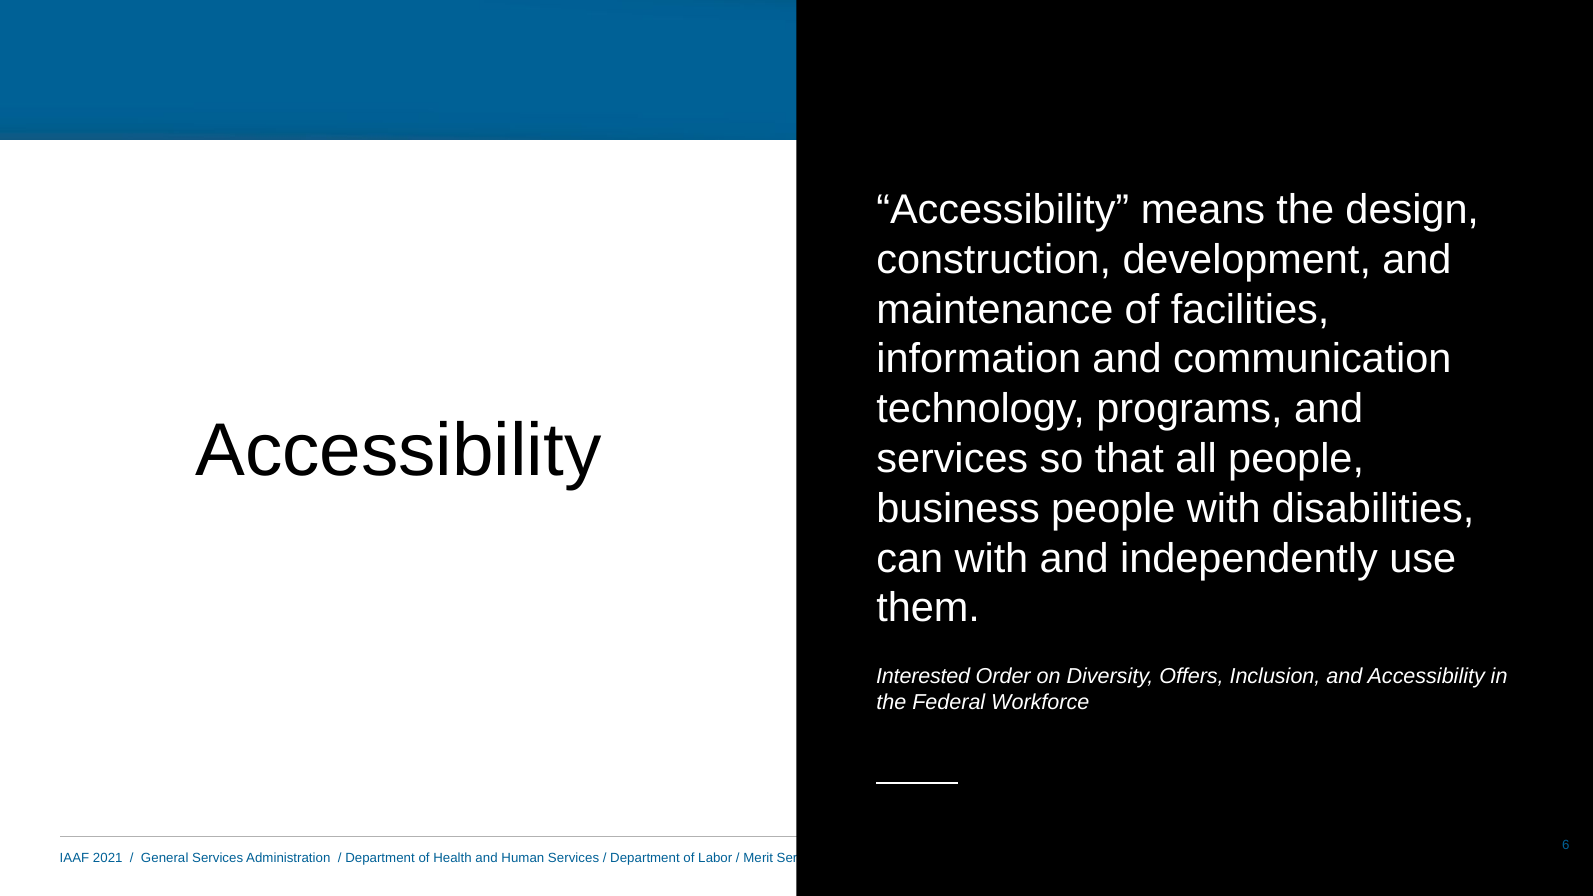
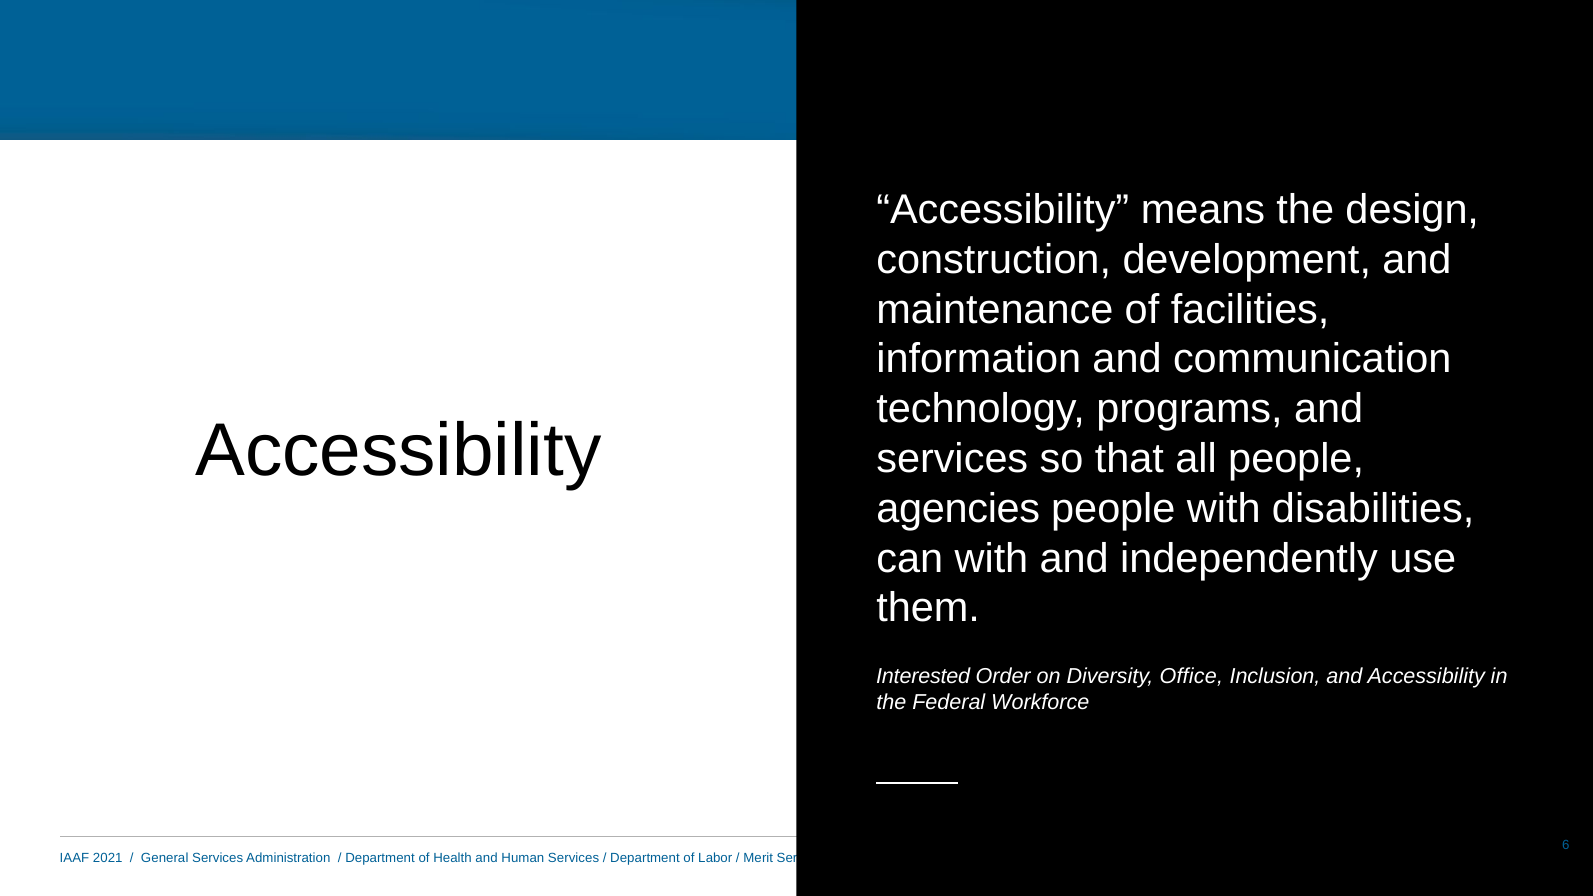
business: business -> agencies
Offers: Offers -> Office
